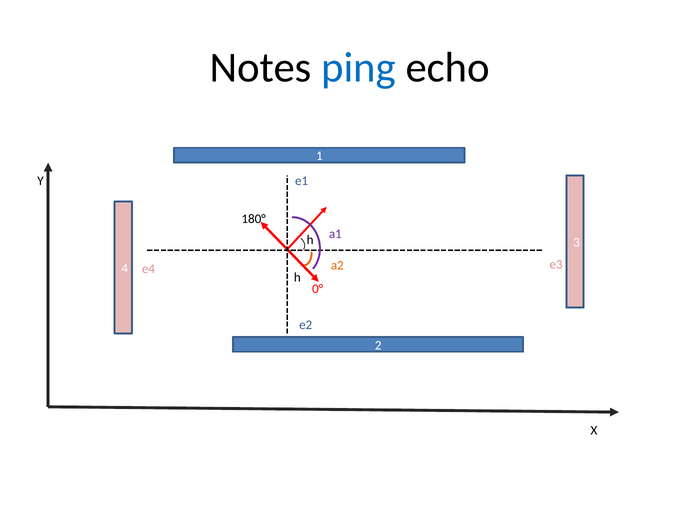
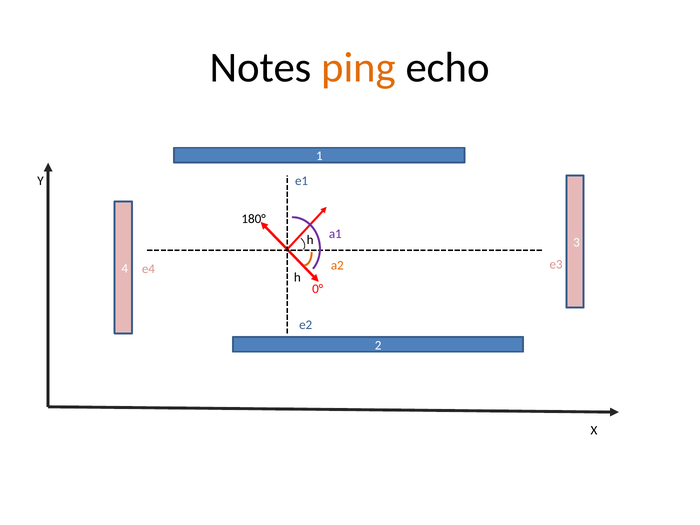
ping colour: blue -> orange
